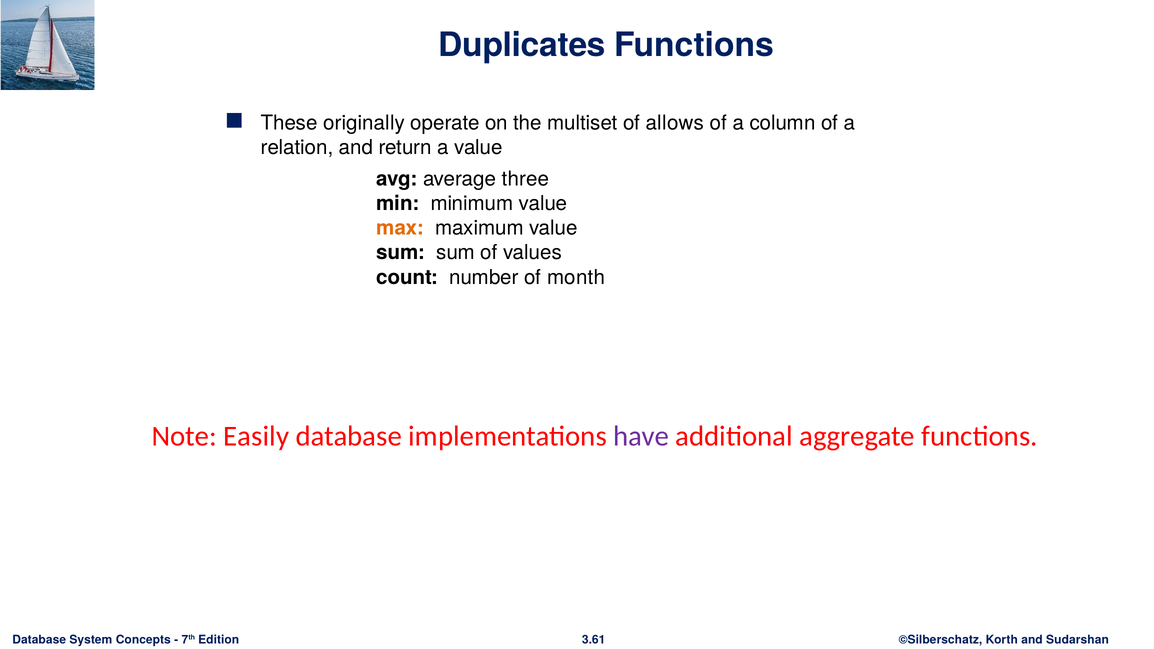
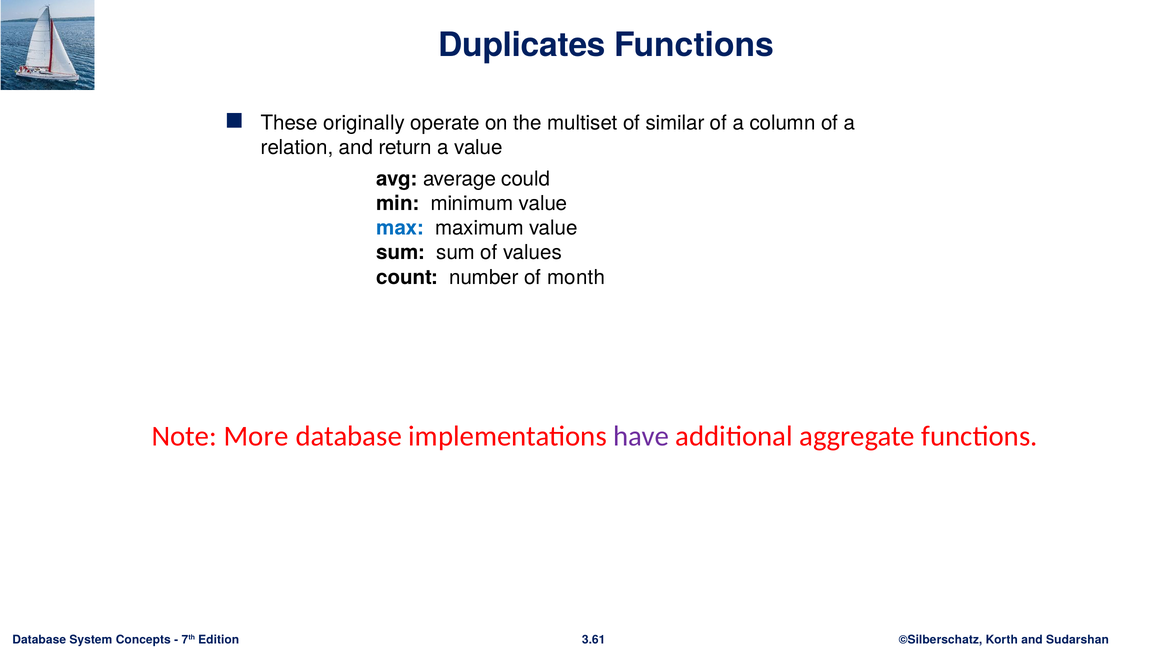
allows: allows -> similar
three: three -> could
max colour: orange -> blue
Easily: Easily -> More
